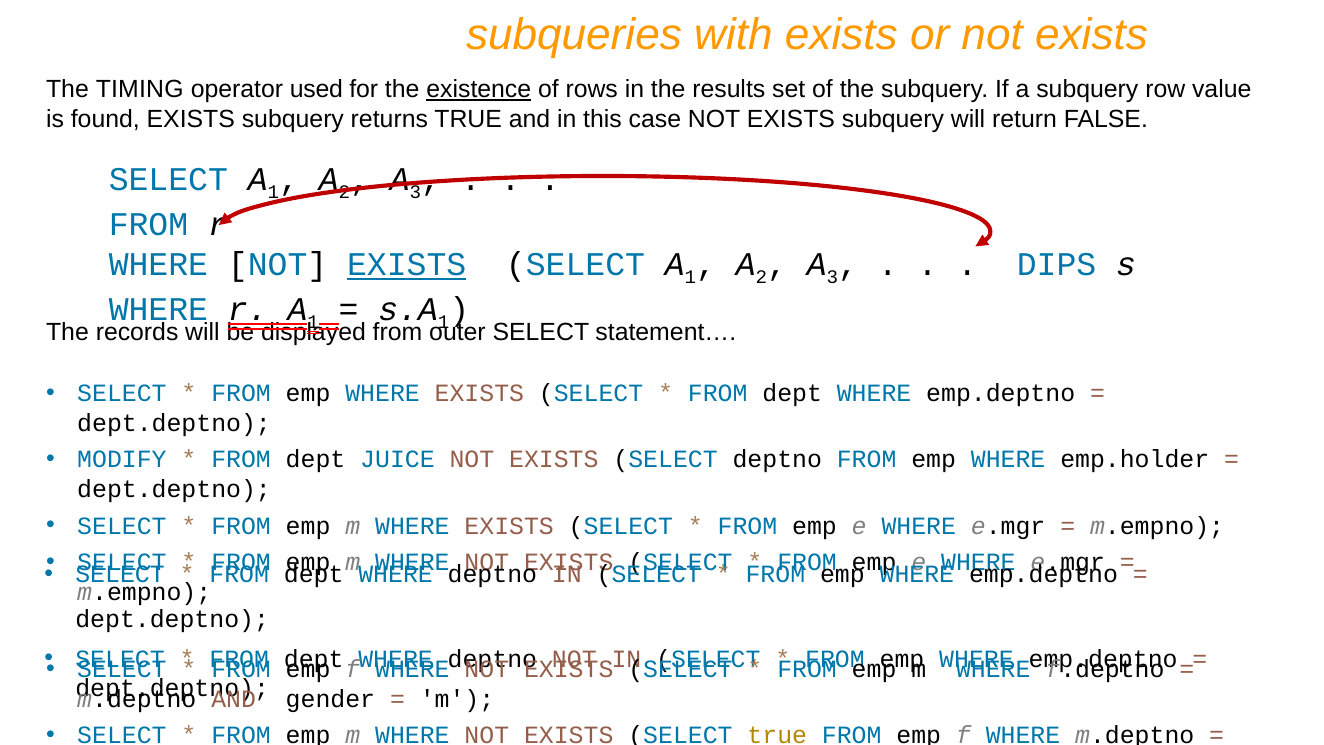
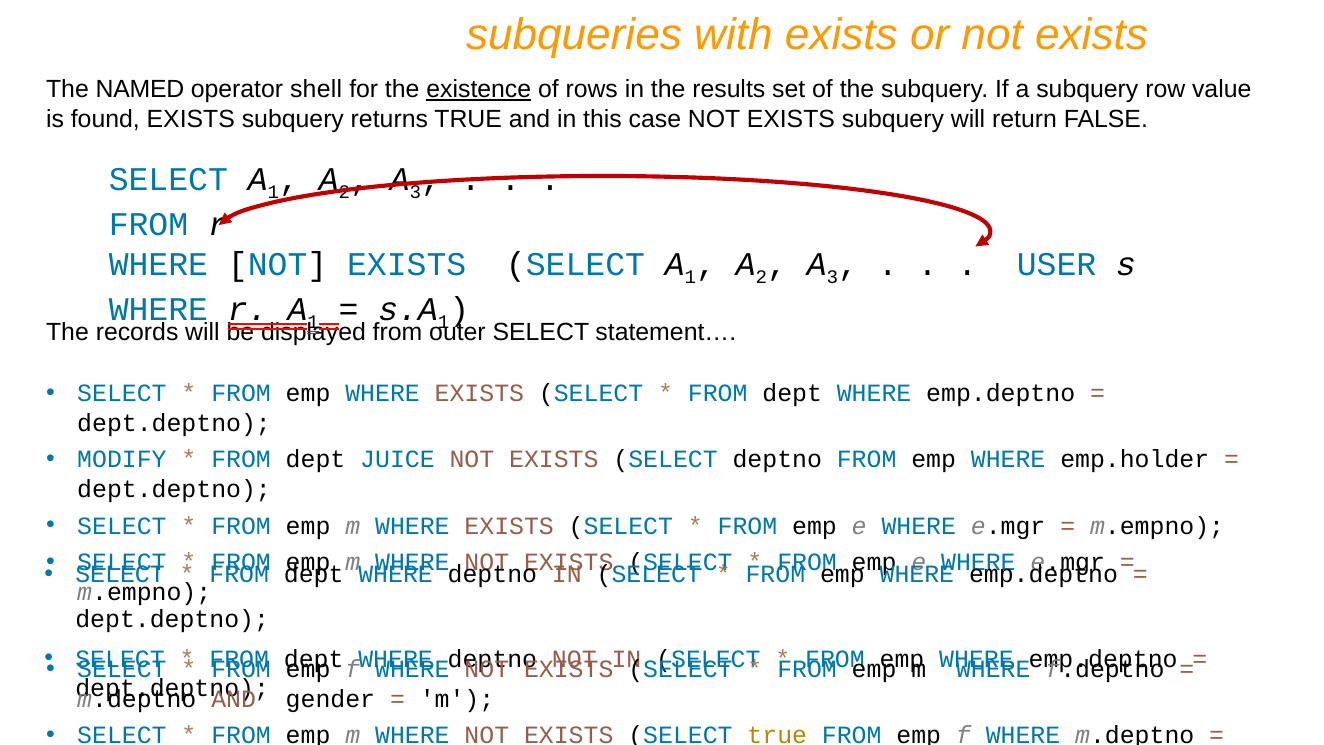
TIMING: TIMING -> NAMED
used: used -> shell
EXISTS at (407, 264) underline: present -> none
DIPS: DIPS -> USER
